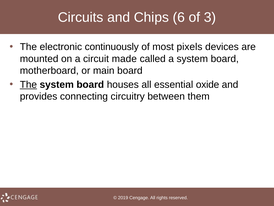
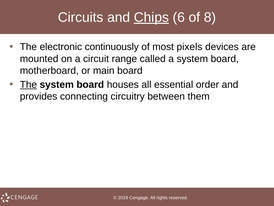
Chips underline: none -> present
3: 3 -> 8
made: made -> range
oxide: oxide -> order
